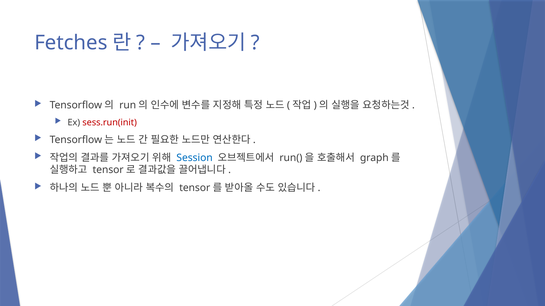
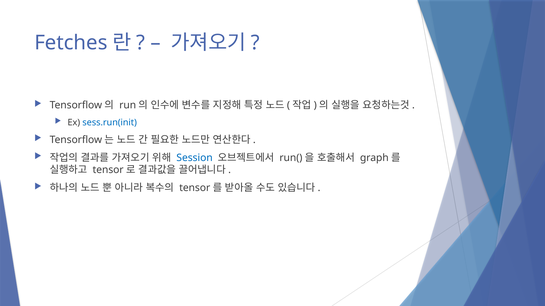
sess.run(init colour: red -> blue
